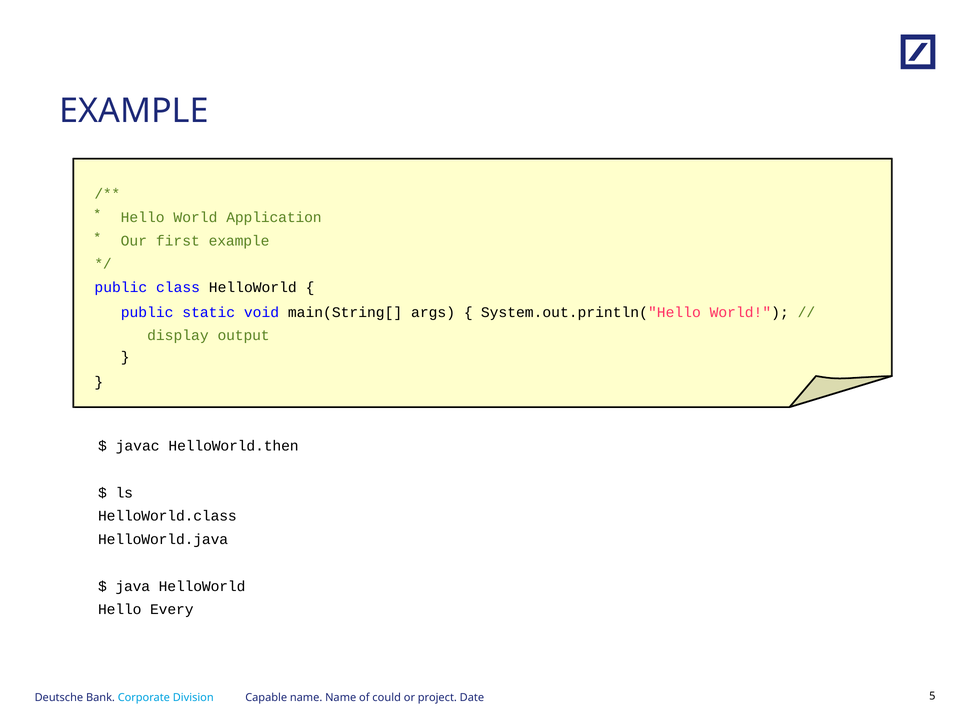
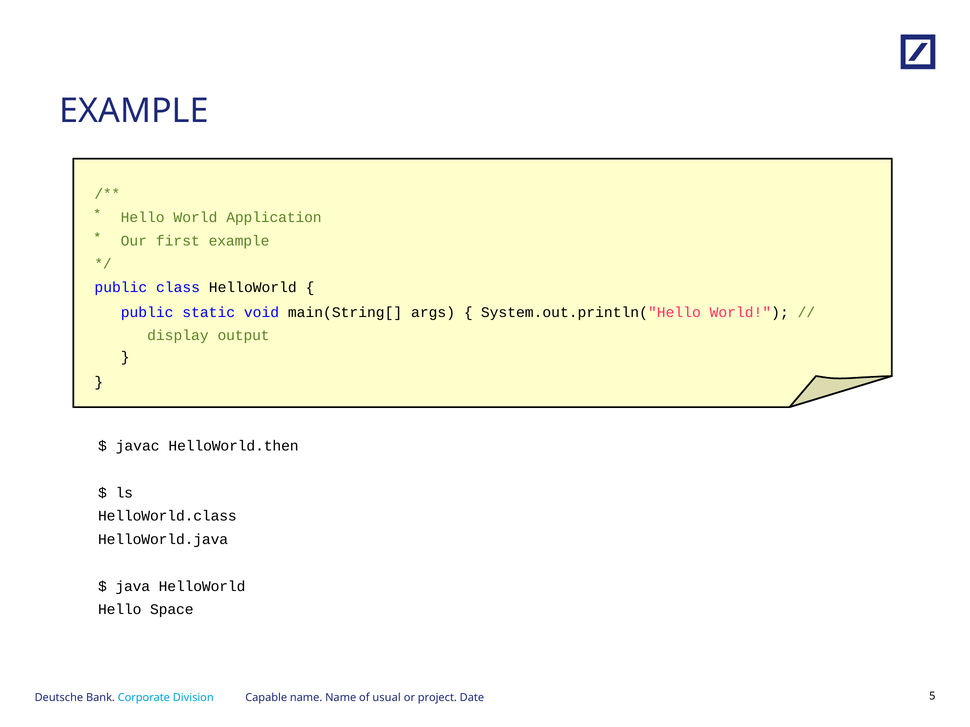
Every: Every -> Space
could: could -> usual
